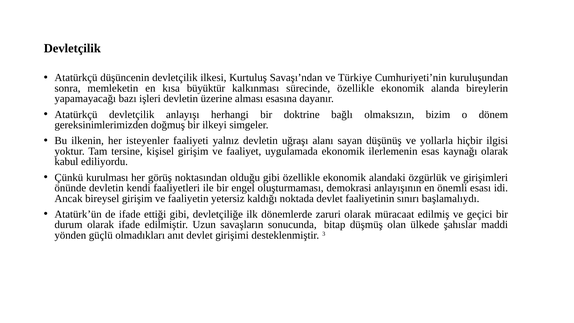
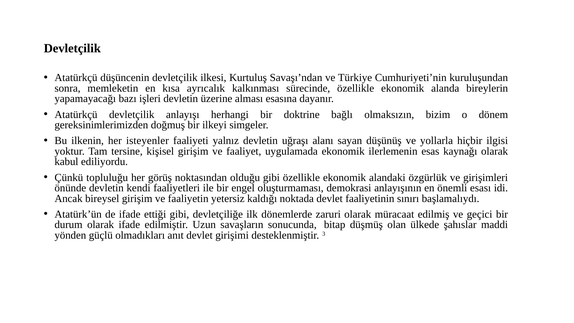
büyüktür: büyüktür -> ayrıcalık
kurulması: kurulması -> topluluğu
